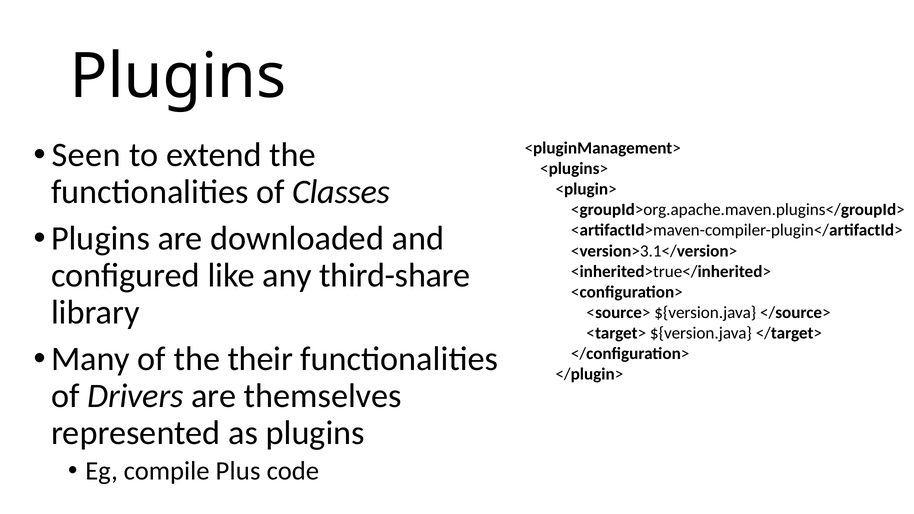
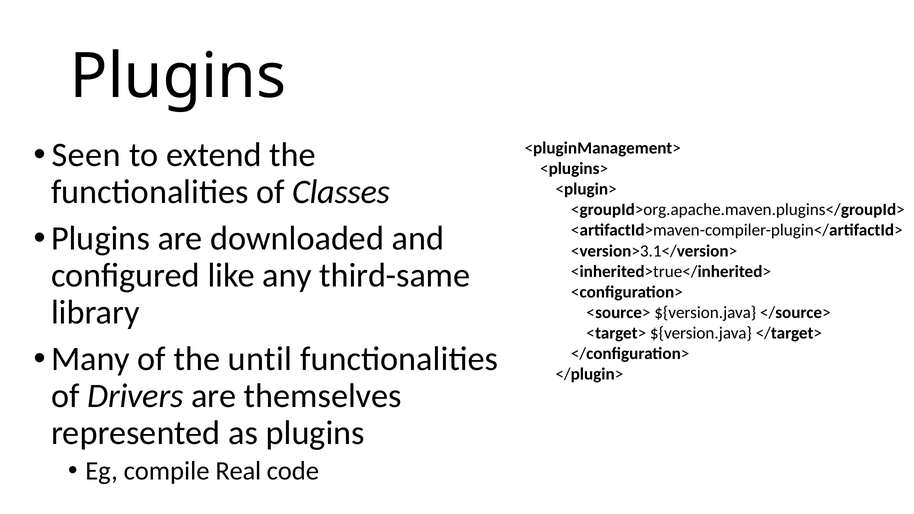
third-share: third-share -> third-same
their: their -> until
Plus: Plus -> Real
